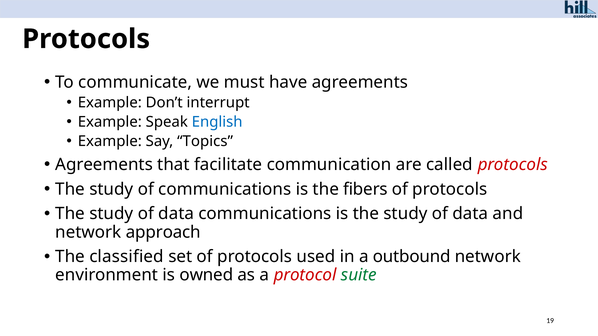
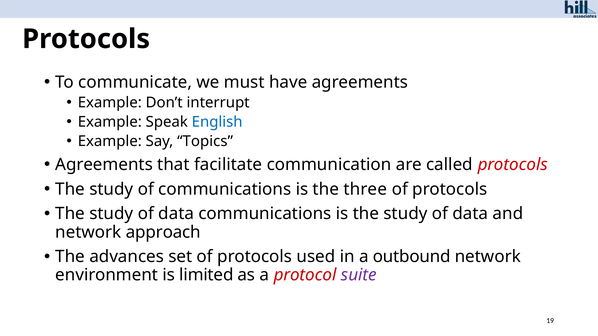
fibers: fibers -> three
classified: classified -> advances
owned: owned -> limited
suite colour: green -> purple
